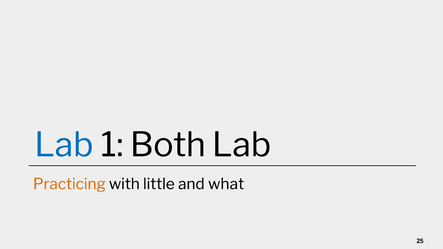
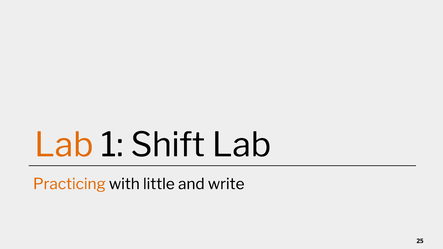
Lab at (64, 145) colour: blue -> orange
Both: Both -> Shift
what: what -> write
